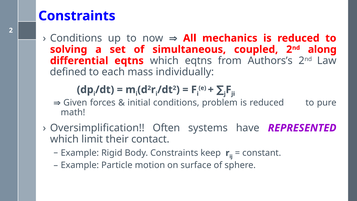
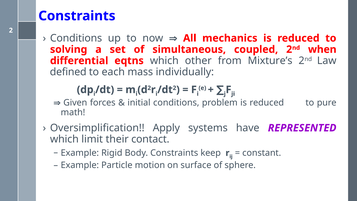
along: along -> when
which eqtns: eqtns -> other
Authors’s: Authors’s -> Mixture’s
Often: Often -> Apply
